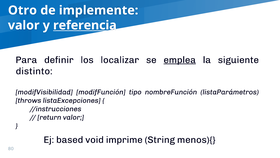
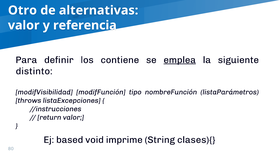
implemente: implemente -> alternativas
referencia underline: present -> none
localizar: localizar -> contiene
menos){: menos){ -> clases){
